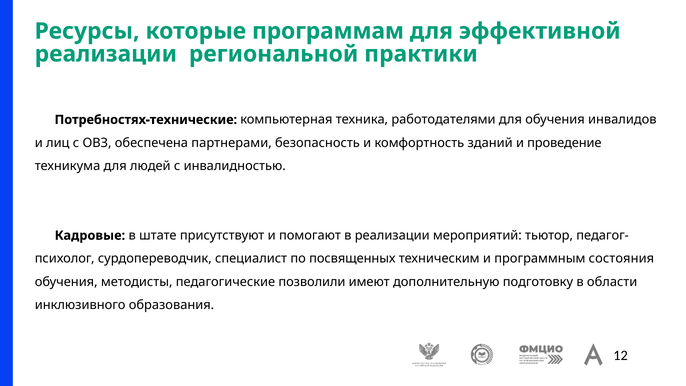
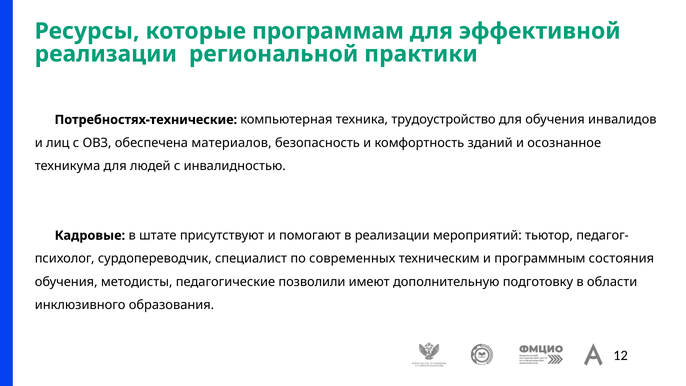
работодателями: работодателями -> трудоустройство
партнерами: партнерами -> материалов
проведение: проведение -> осознанное
посвященных: посвященных -> современных
